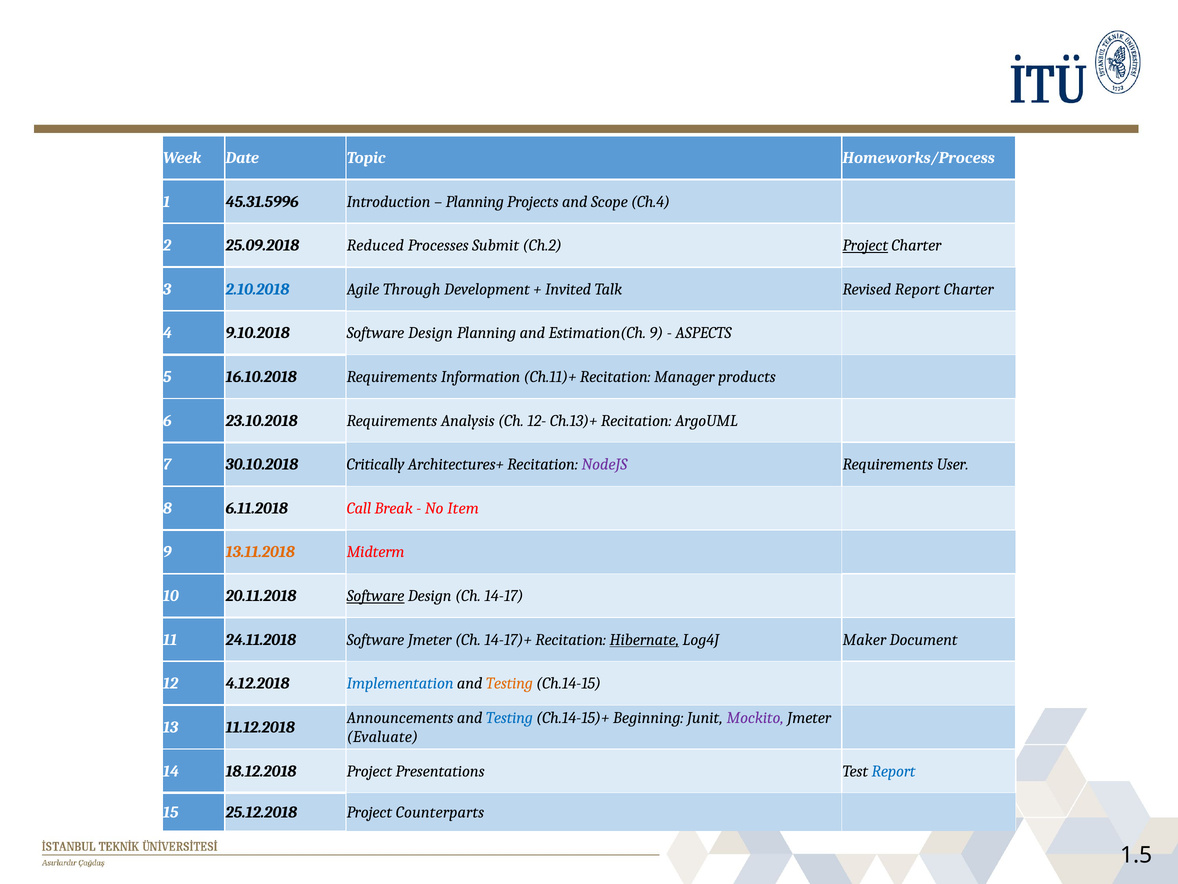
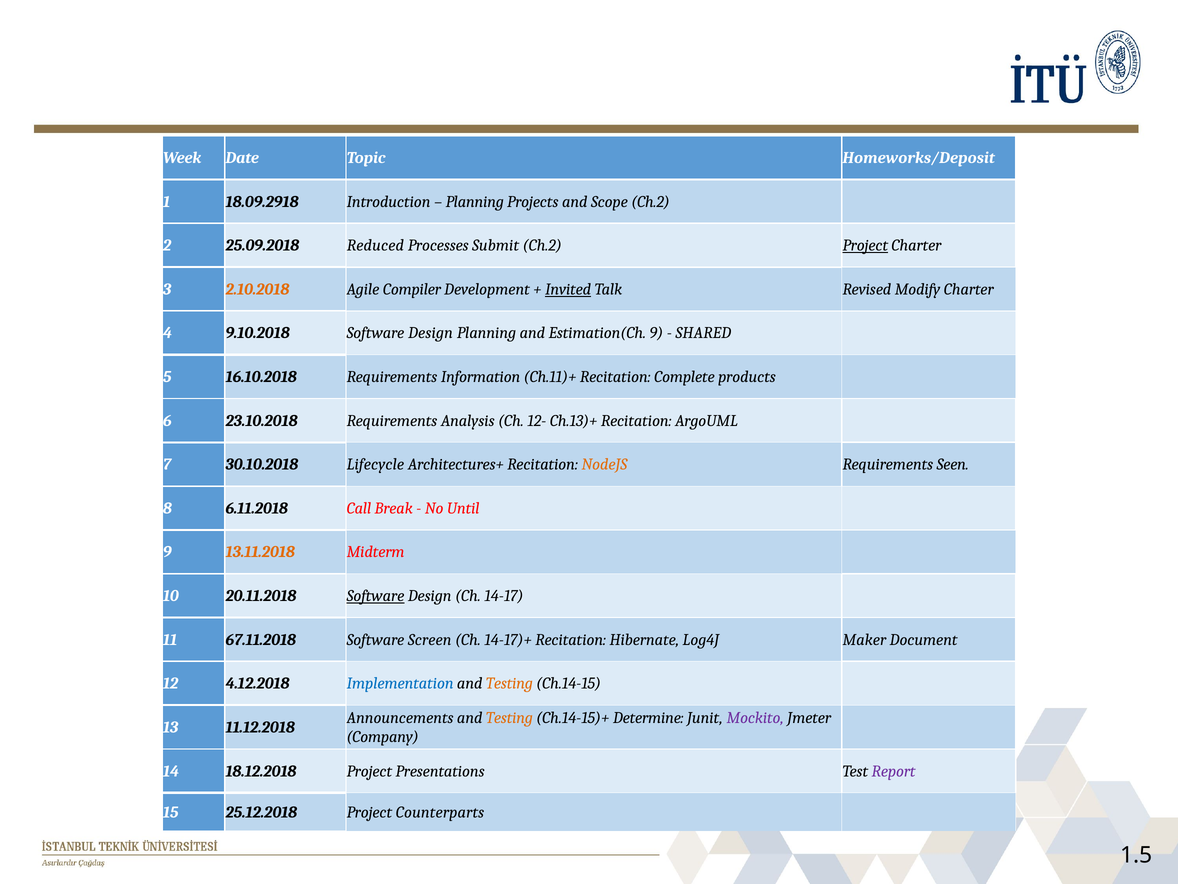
Homeworks/Process: Homeworks/Process -> Homeworks/Deposit
45.31.5996: 45.31.5996 -> 18.09.2918
Scope Ch.4: Ch.4 -> Ch.2
2.10.2018 colour: blue -> orange
Through: Through -> Compiler
Invited underline: none -> present
Revised Report: Report -> Modify
ASPECTS: ASPECTS -> SHARED
Manager: Manager -> Complete
Critically: Critically -> Lifecycle
NodeJS colour: purple -> orange
User: User -> Seen
Item: Item -> Until
24.11.2018: 24.11.2018 -> 67.11.2018
Software Jmeter: Jmeter -> Screen
Hibernate underline: present -> none
Testing at (509, 717) colour: blue -> orange
Beginning: Beginning -> Determine
Evaluate: Evaluate -> Company
Report at (894, 771) colour: blue -> purple
